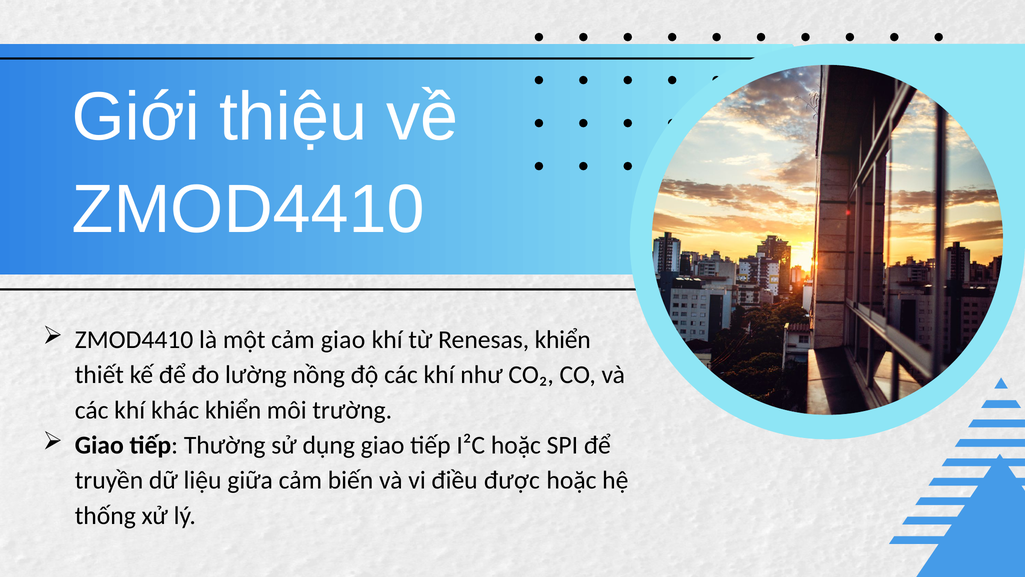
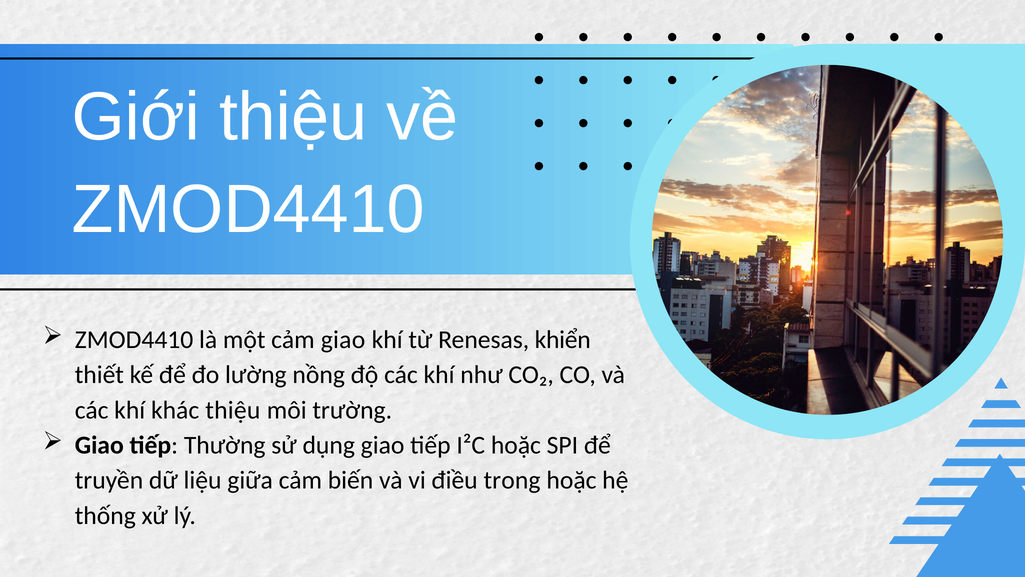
khác khiển: khiển -> thiệu
được: được -> trong
